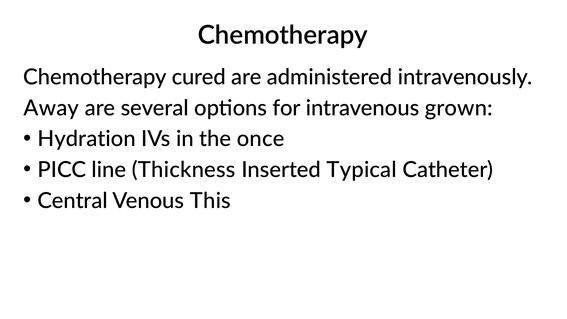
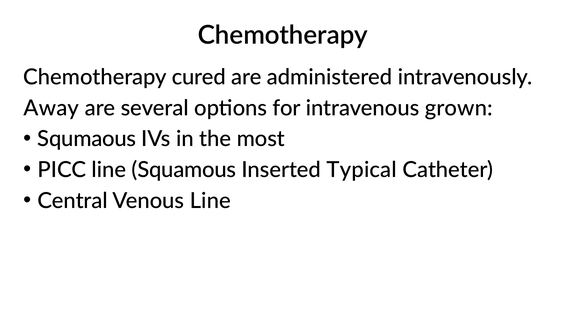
Hydration: Hydration -> Squmaous
once: once -> most
Thickness: Thickness -> Squamous
Venous This: This -> Line
